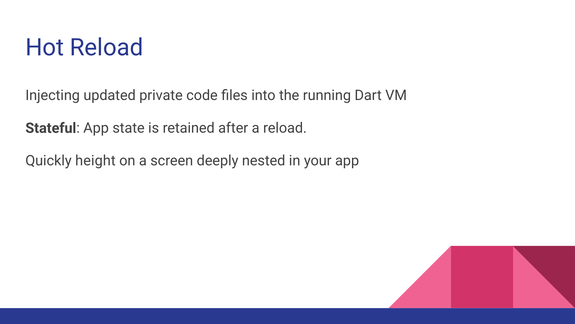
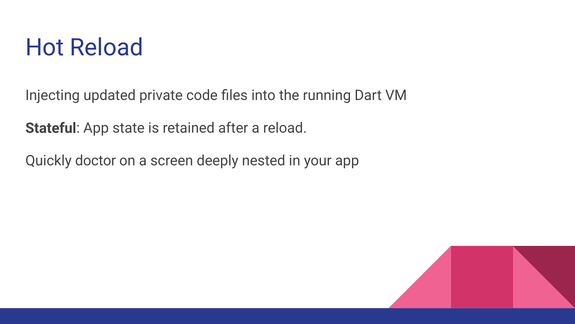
height: height -> doctor
